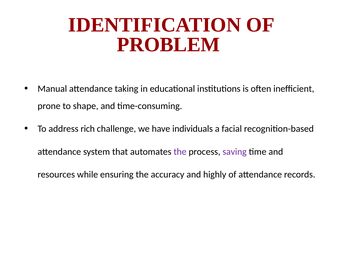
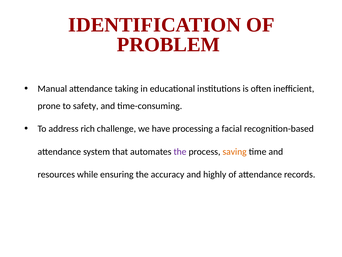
shape: shape -> safety
individuals: individuals -> processing
saving colour: purple -> orange
